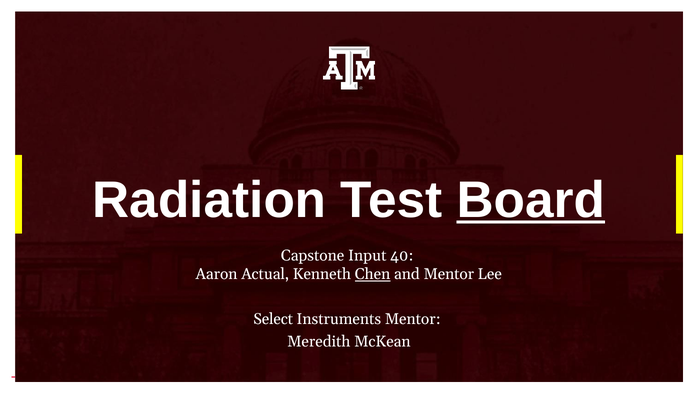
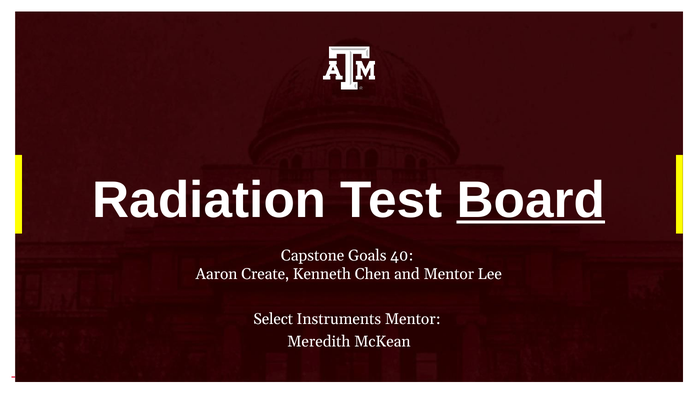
Input: Input -> Goals
Actual: Actual -> Create
Chen underline: present -> none
